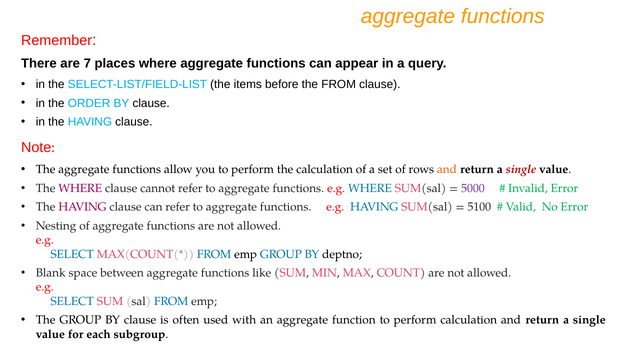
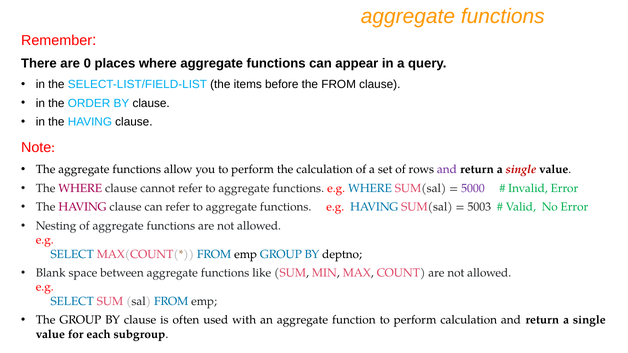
7: 7 -> 0
and at (447, 170) colour: orange -> purple
5100: 5100 -> 5003
